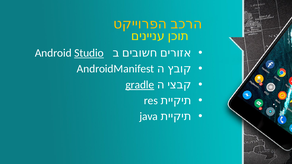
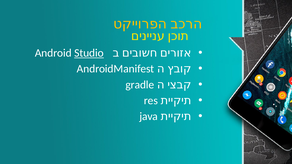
gradle underline: present -> none
